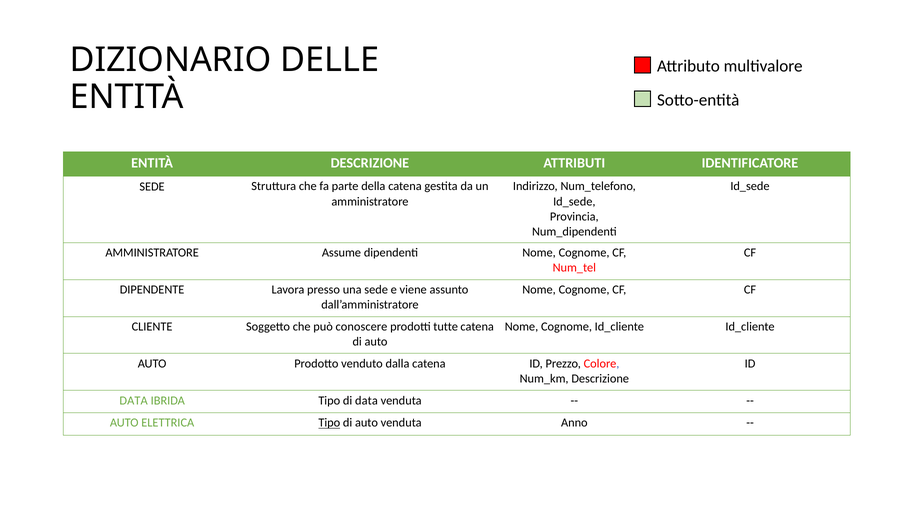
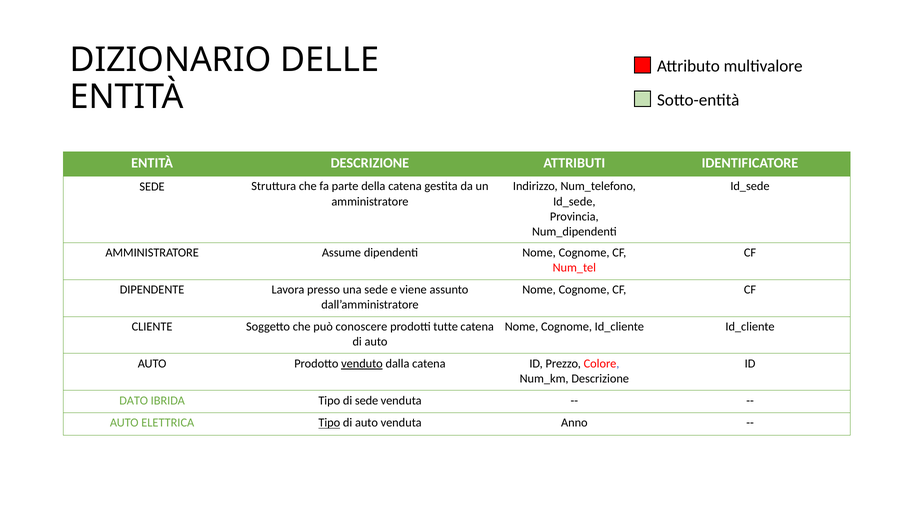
venduto underline: none -> present
DATA at (134, 400): DATA -> DATO
di data: data -> sede
